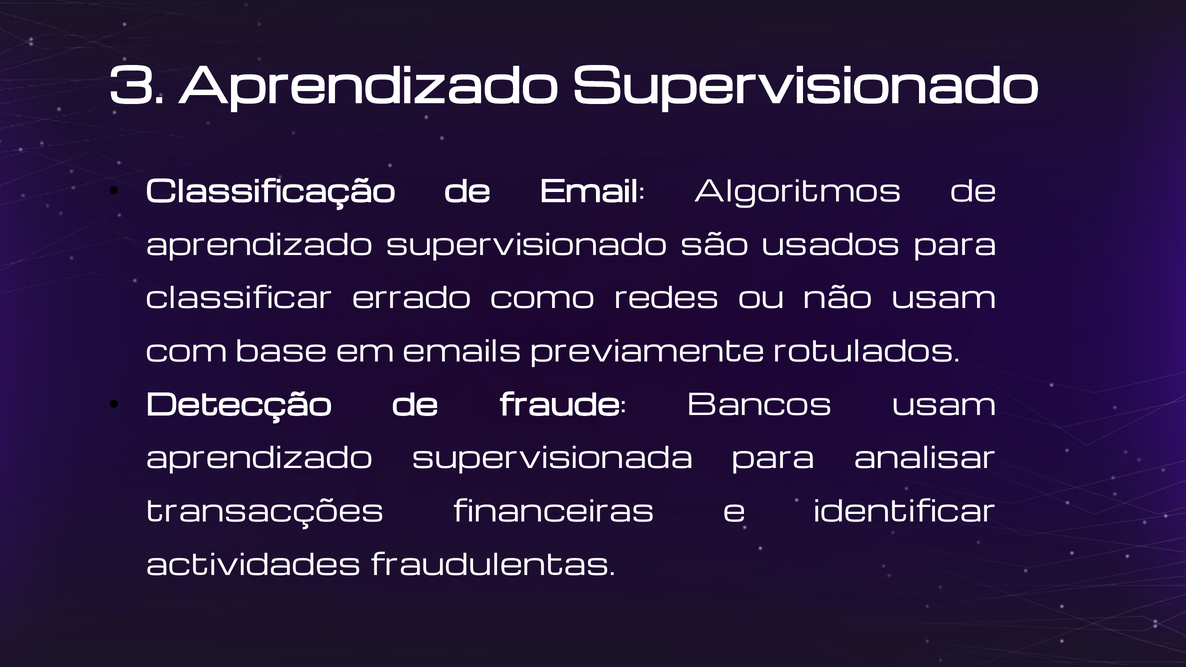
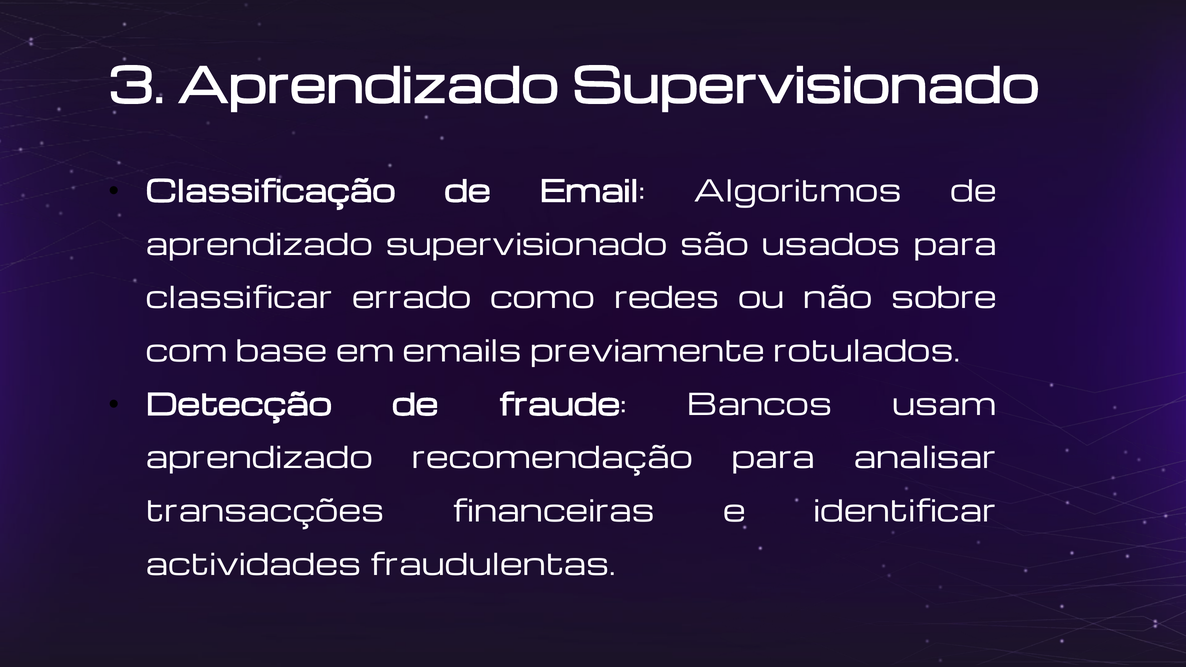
não usam: usam -> sobre
supervisionada: supervisionada -> recomendação
